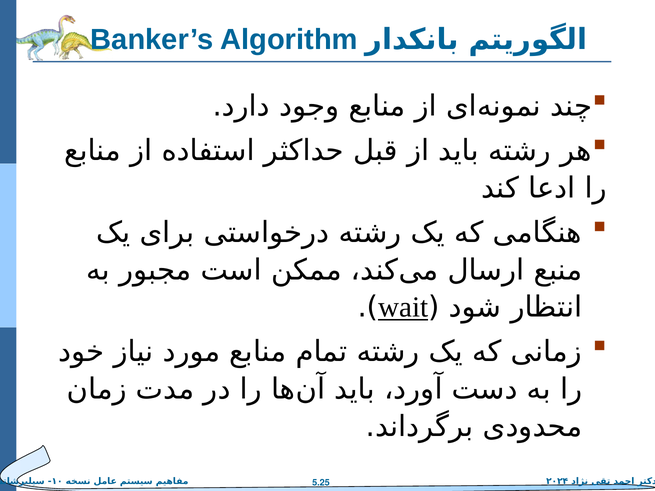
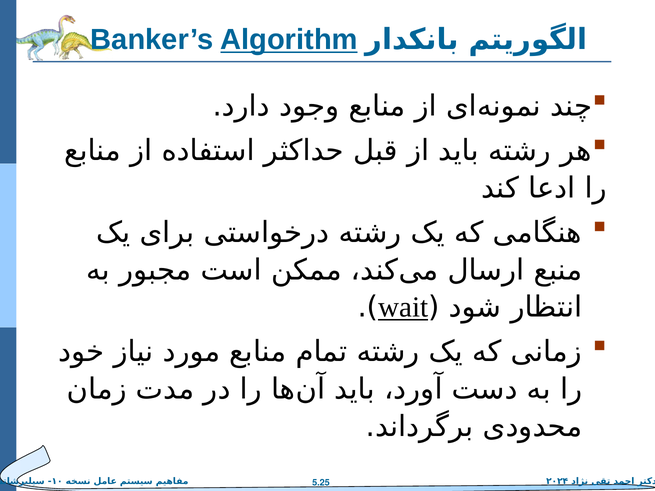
Algorithm underline: none -> present
